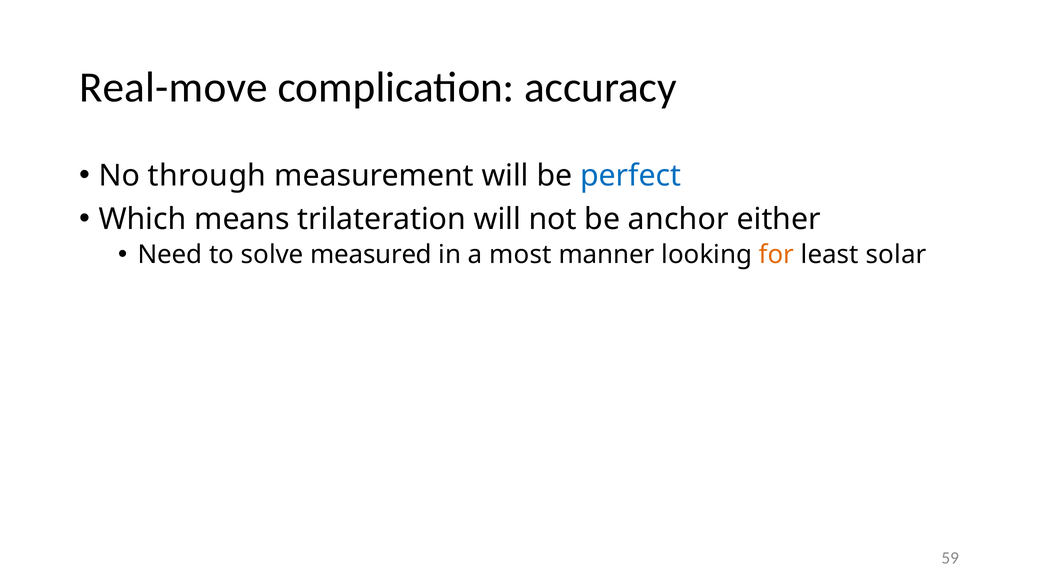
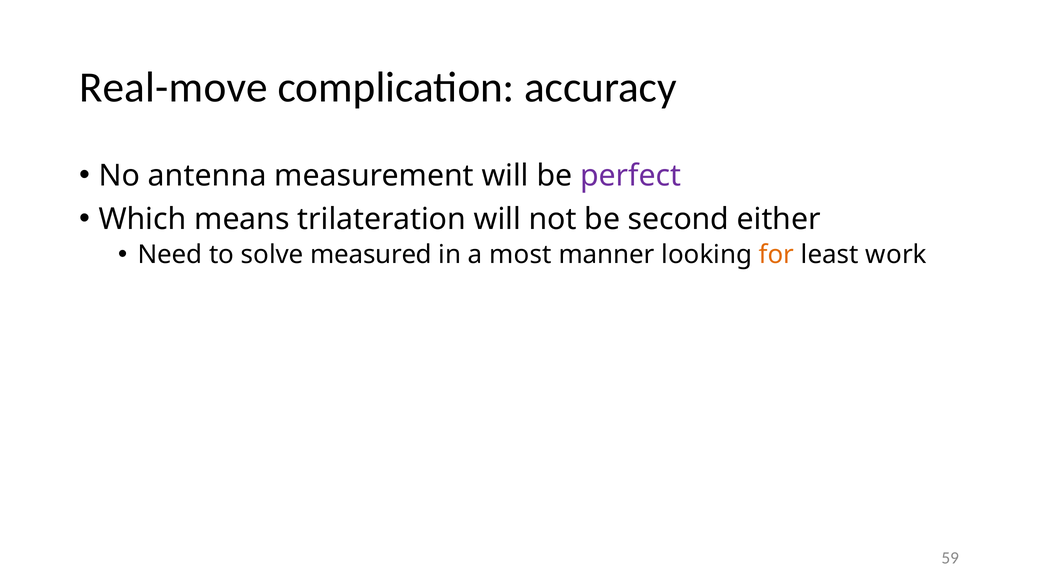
through: through -> antenna
perfect colour: blue -> purple
anchor: anchor -> second
solar: solar -> work
